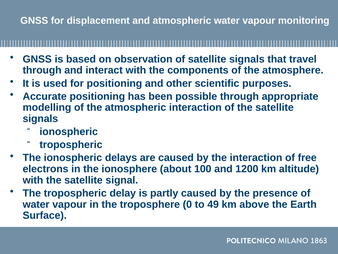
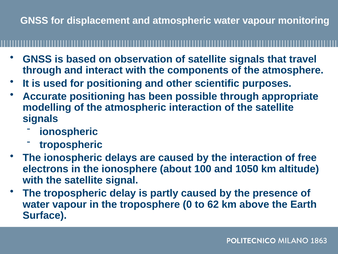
1200: 1200 -> 1050
49: 49 -> 62
